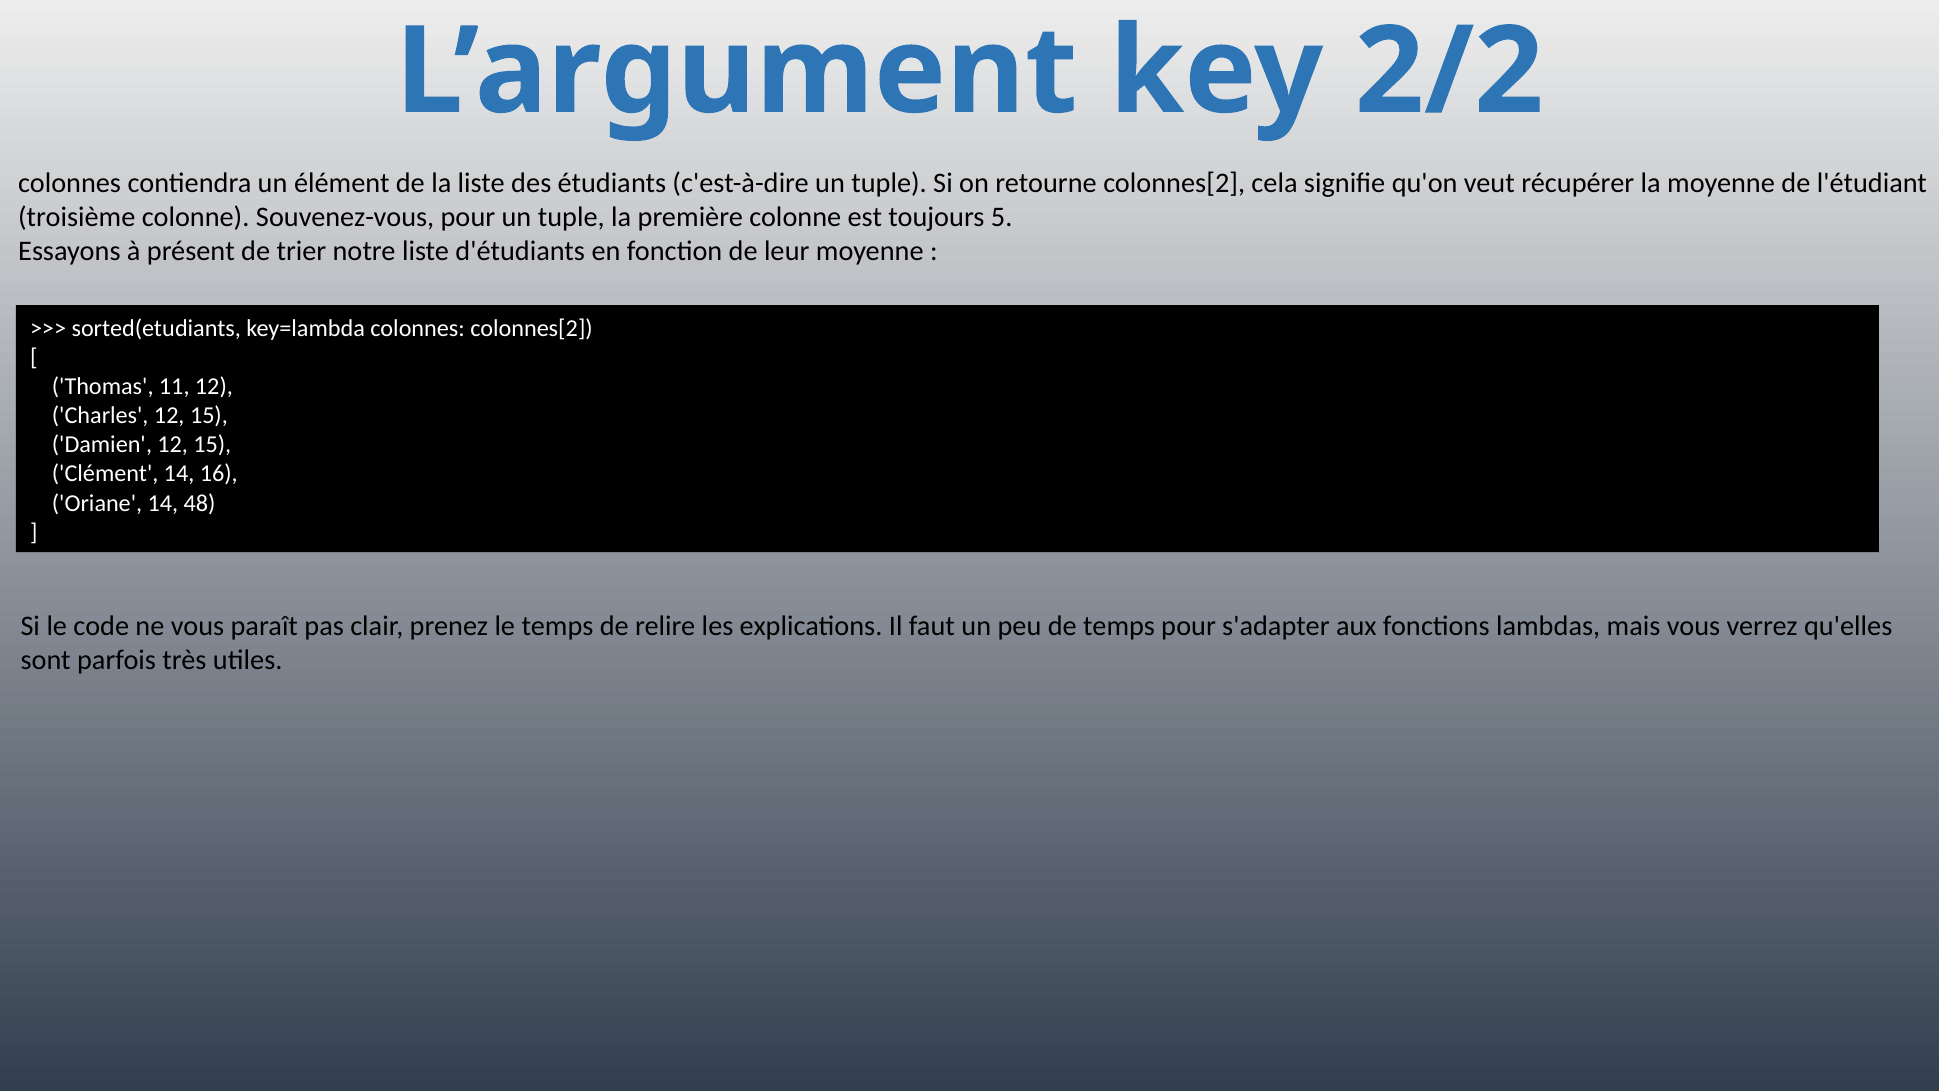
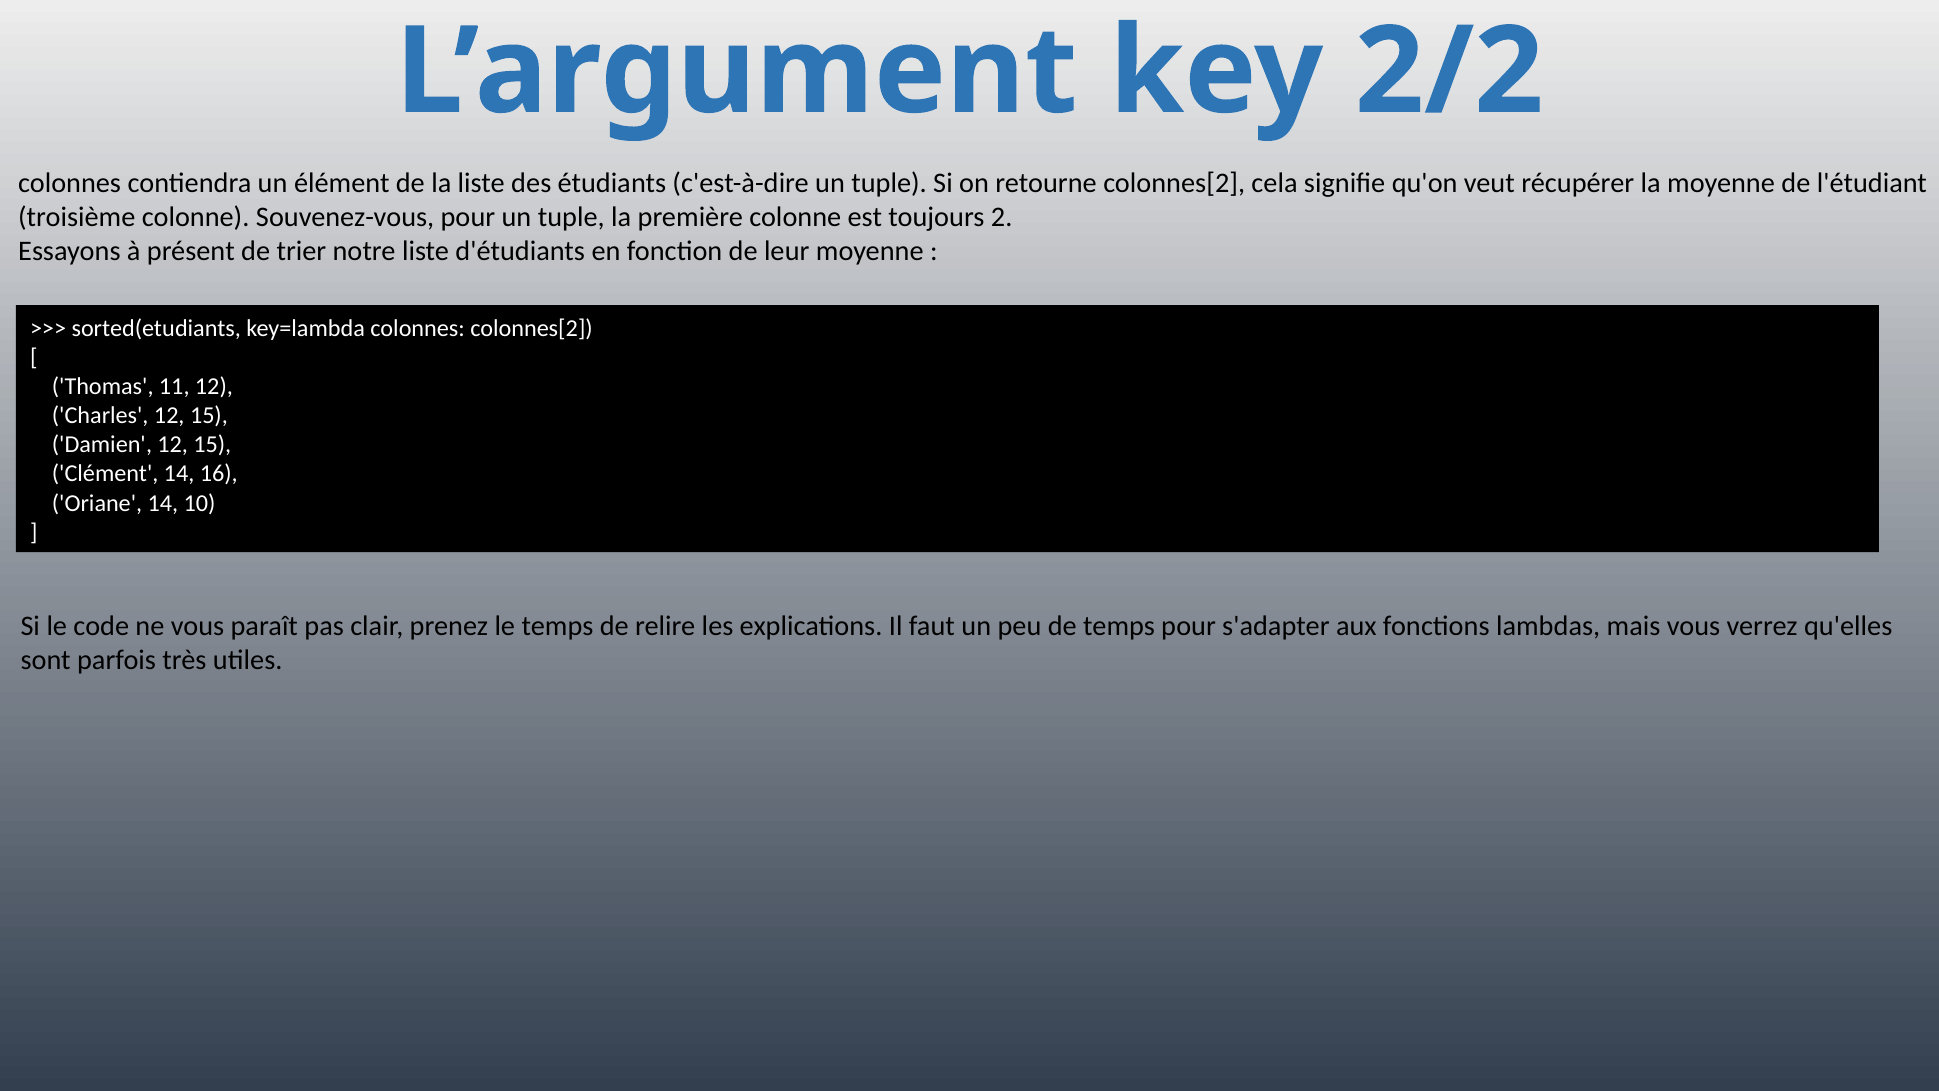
5: 5 -> 2
48: 48 -> 10
